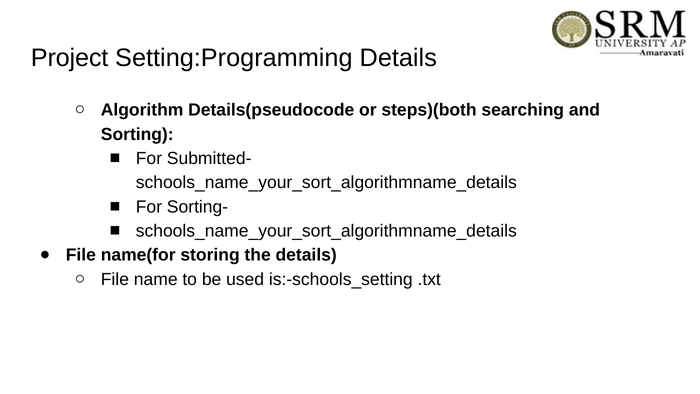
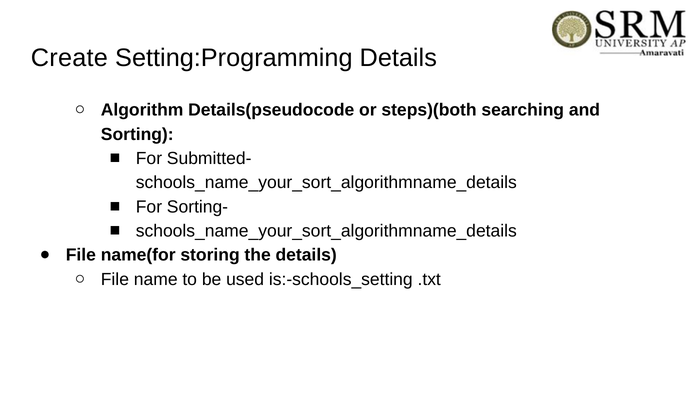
Project: Project -> Create
